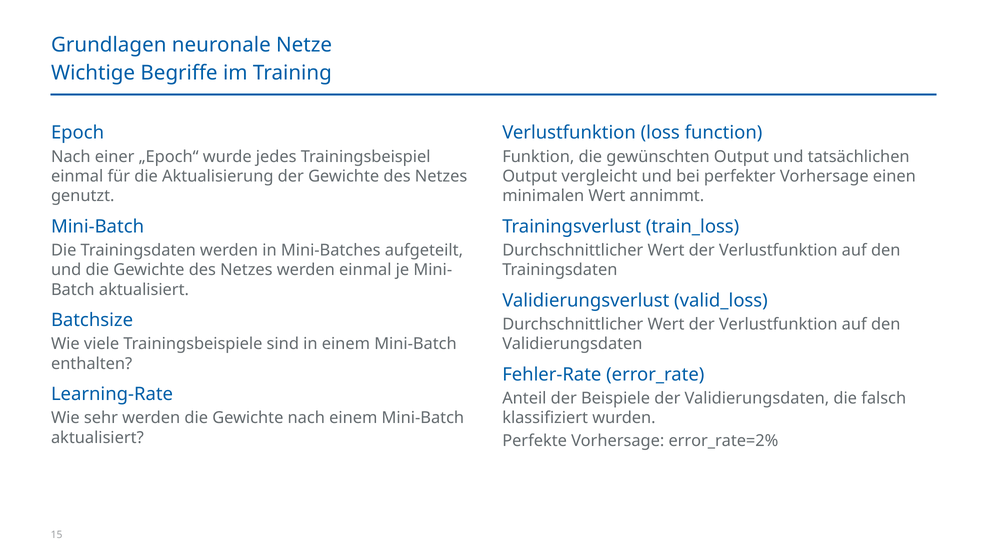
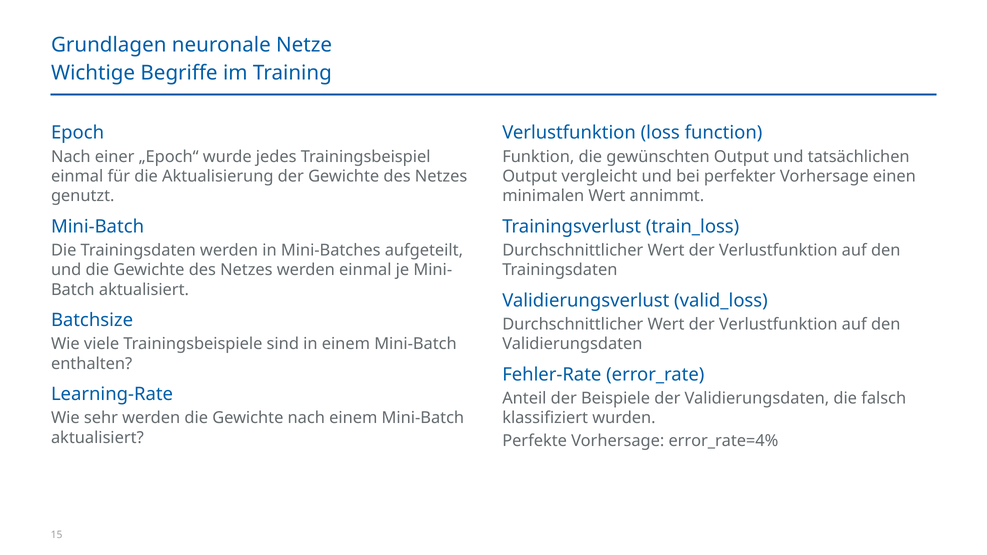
error_rate=2%: error_rate=2% -> error_rate=4%
